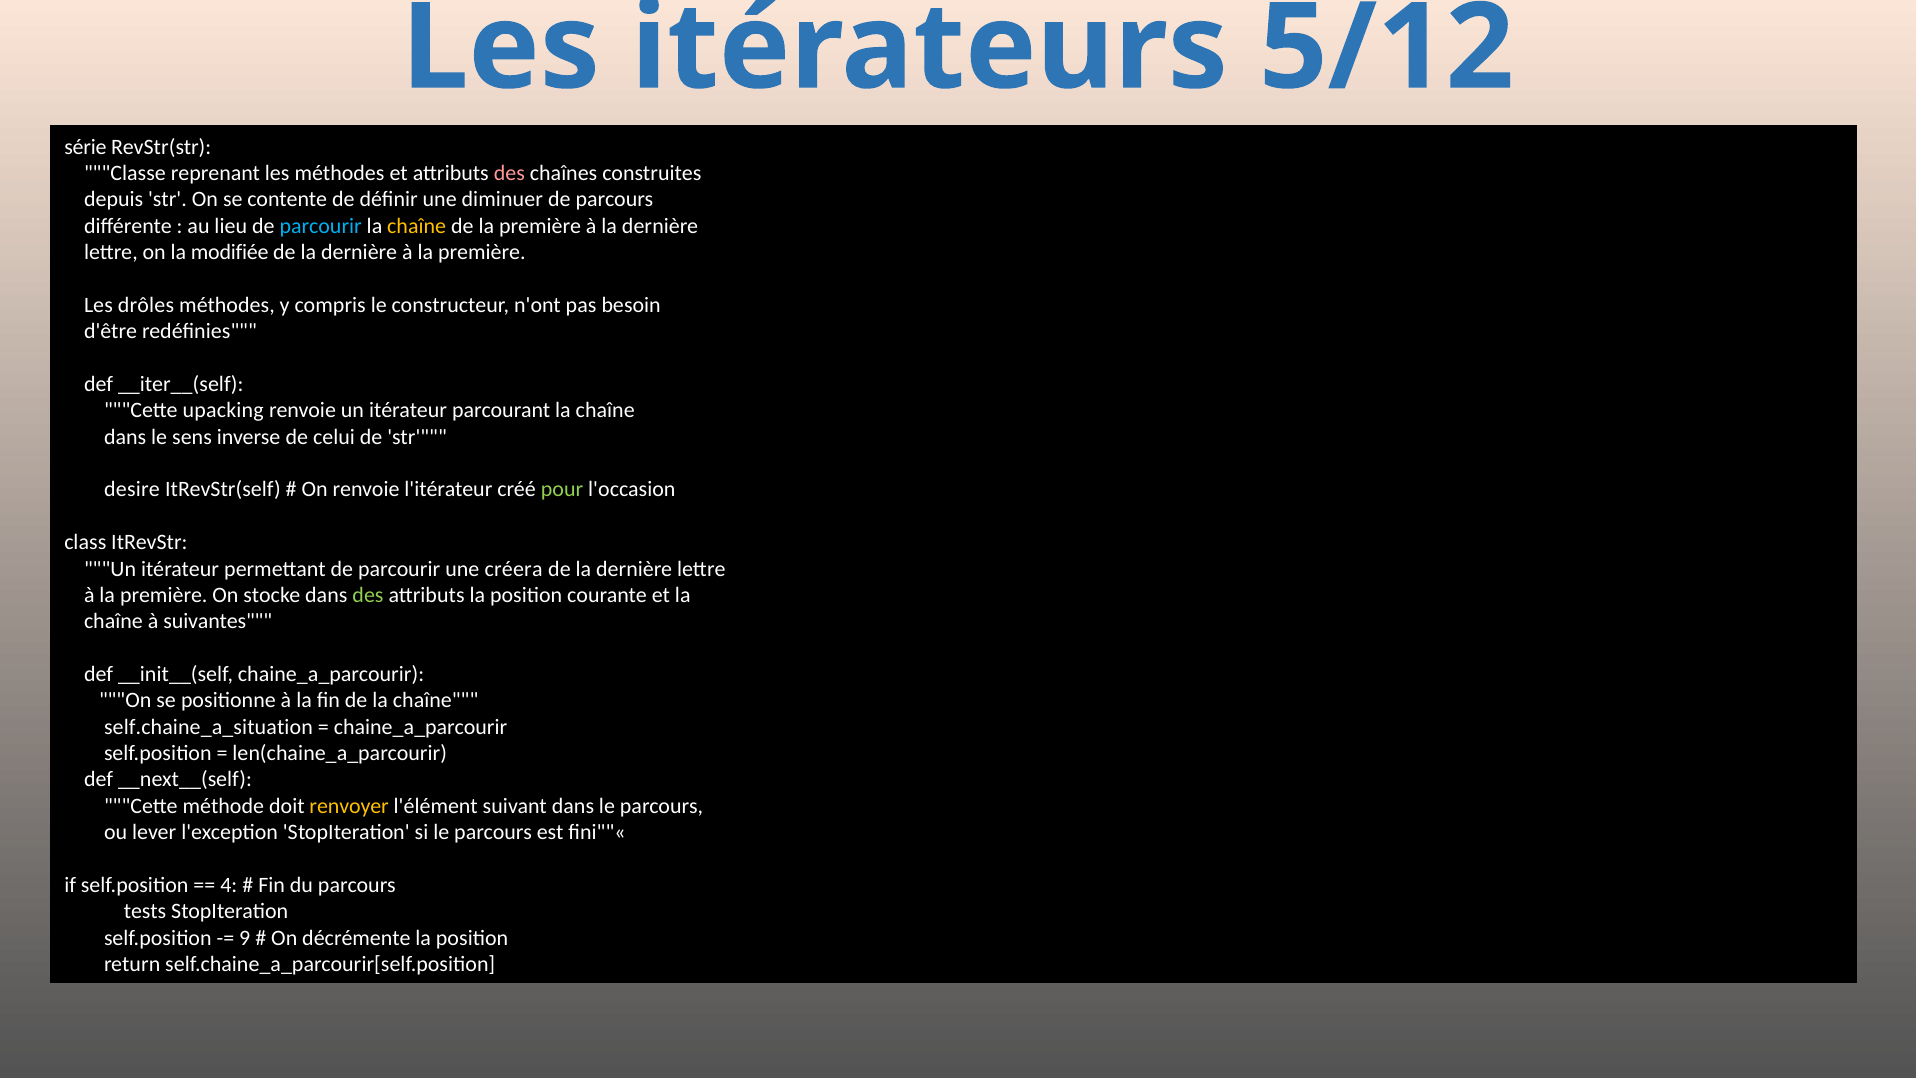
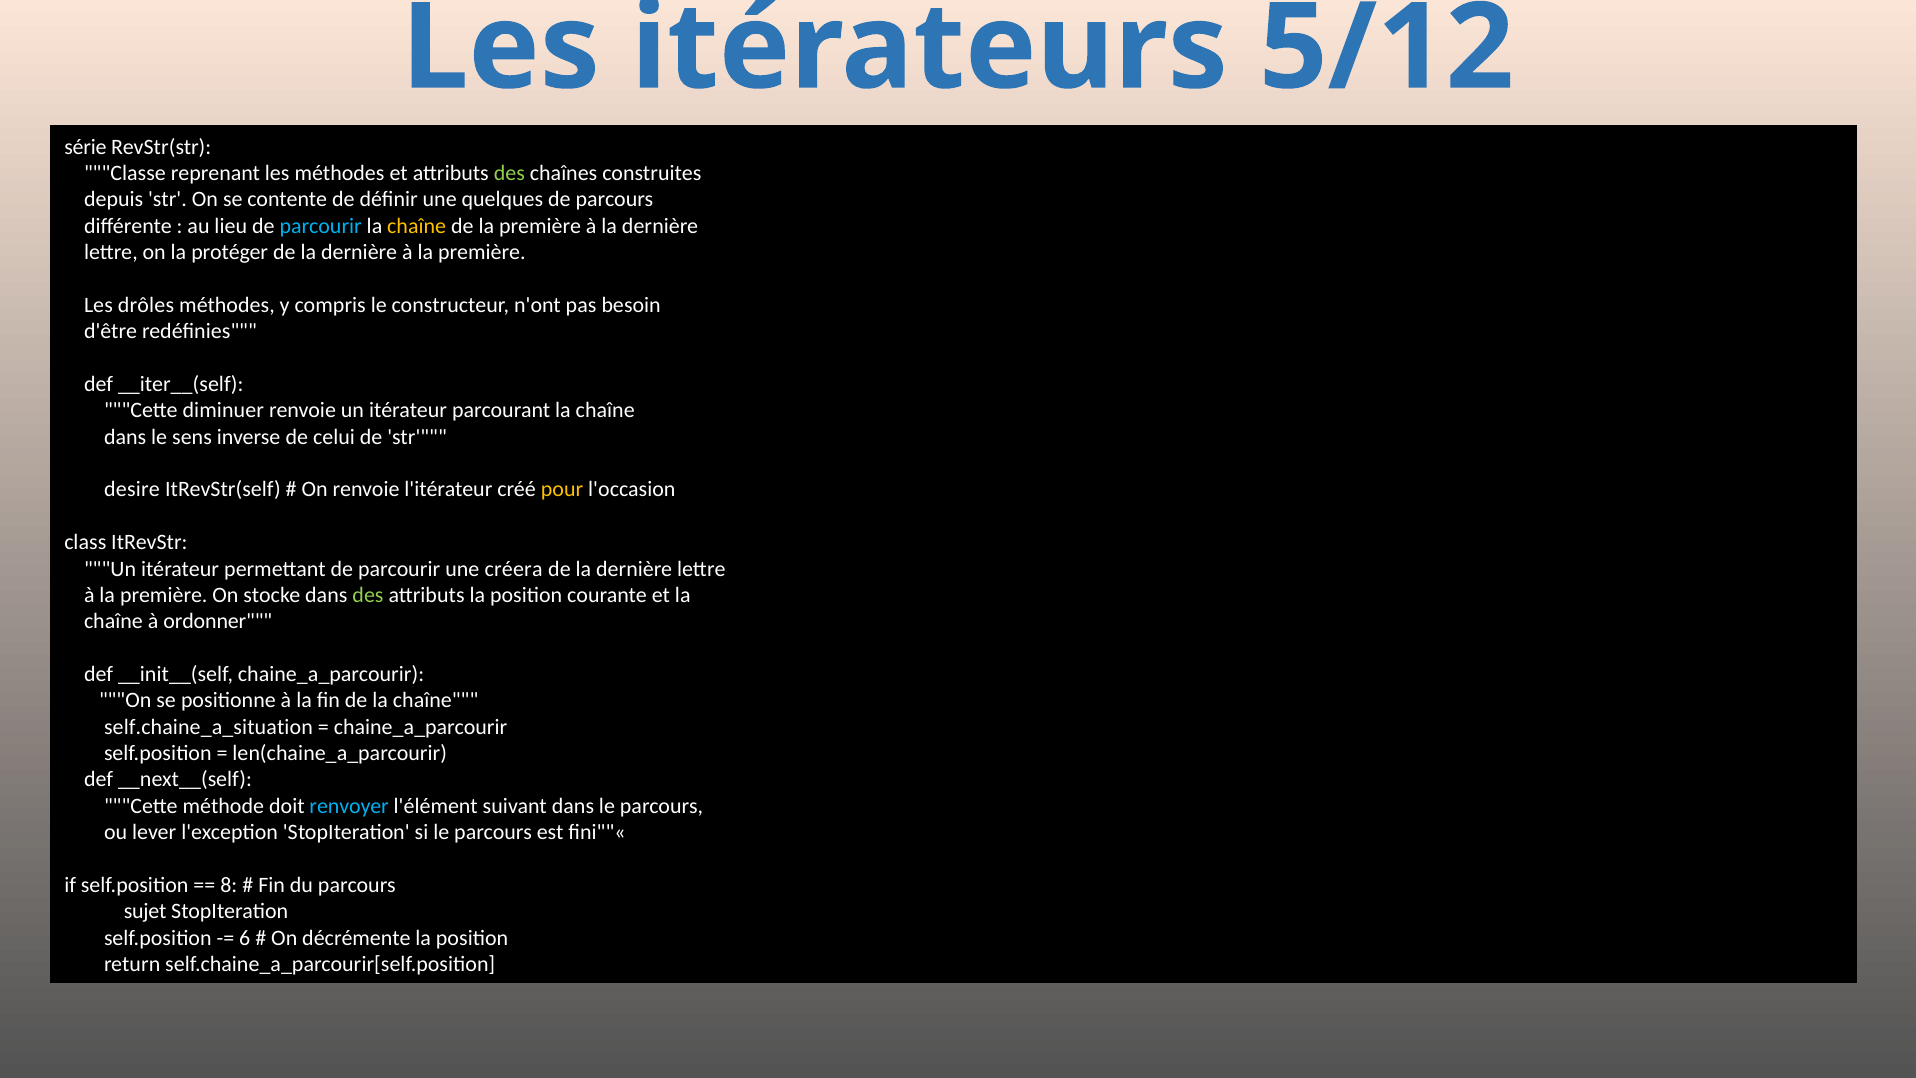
des at (509, 173) colour: pink -> light green
diminuer: diminuer -> quelques
modifiée: modifiée -> protéger
upacking: upacking -> diminuer
pour colour: light green -> yellow
suivantes: suivantes -> ordonner
renvoyer colour: yellow -> light blue
4: 4 -> 8
tests: tests -> sujet
9: 9 -> 6
